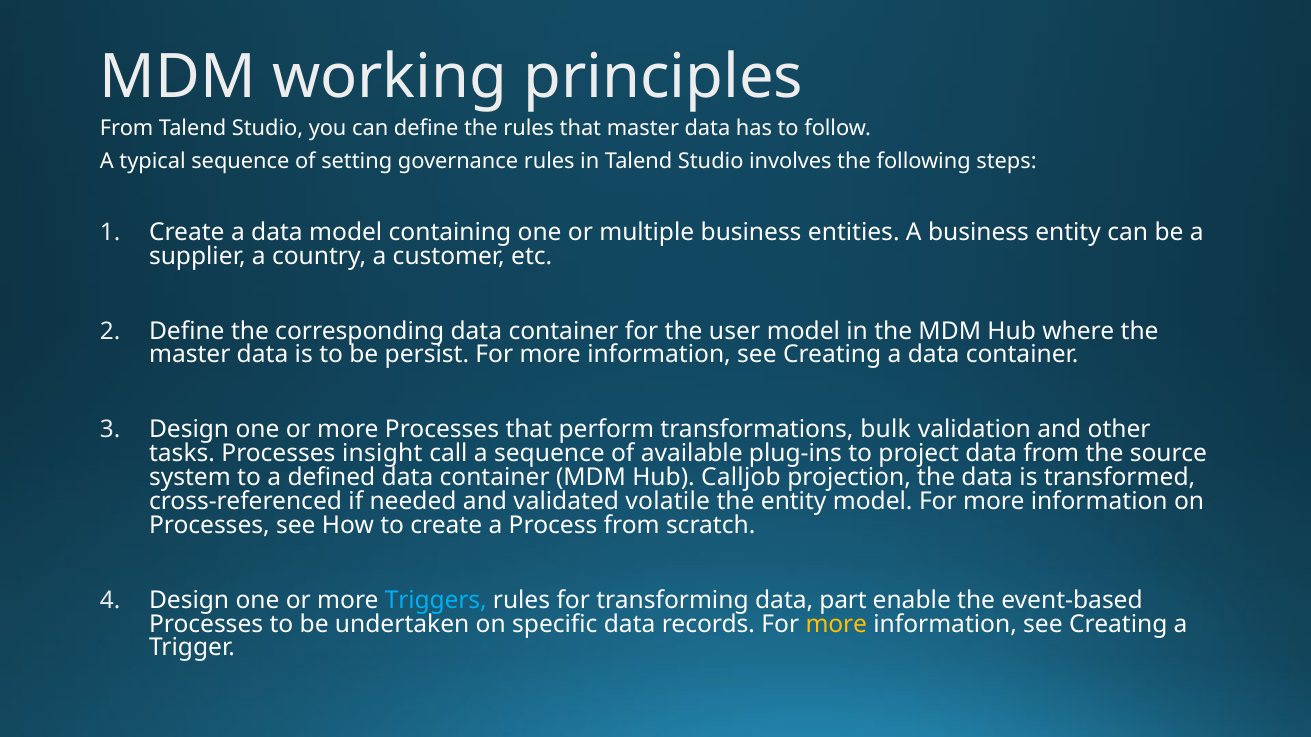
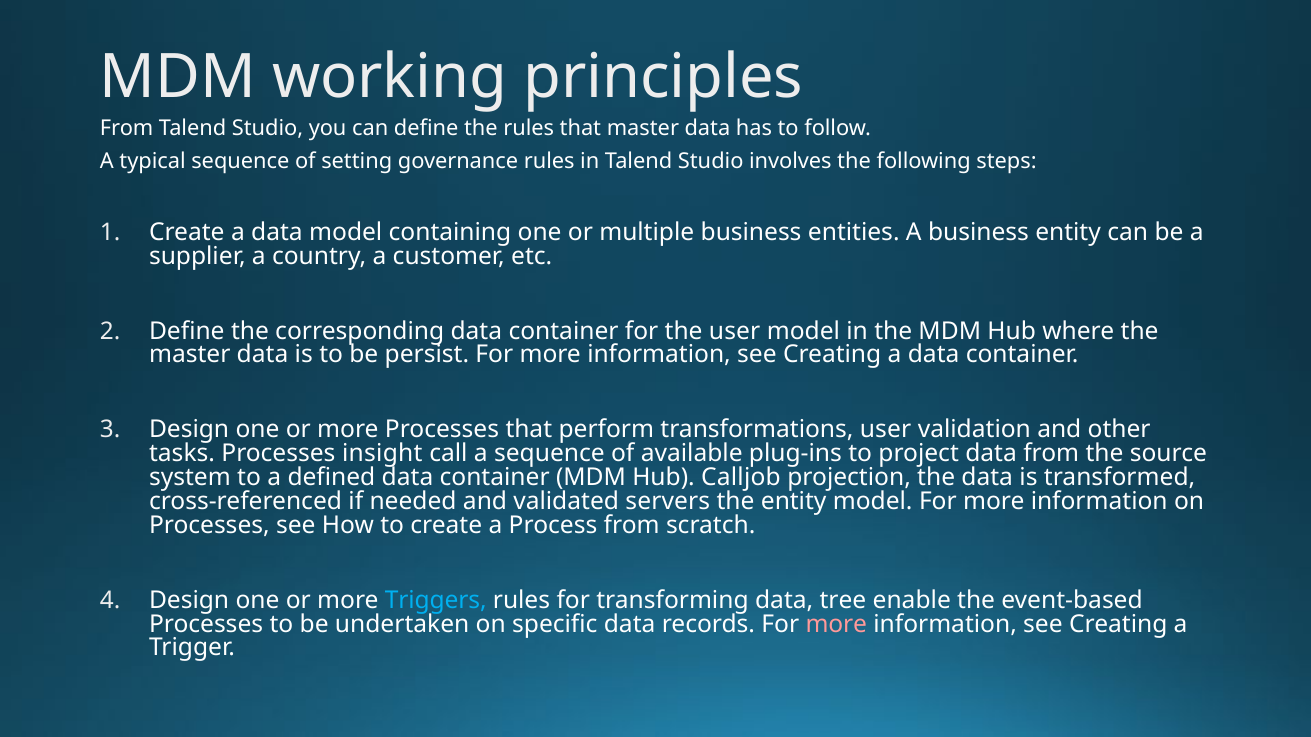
transformations bulk: bulk -> user
volatile: volatile -> servers
part: part -> tree
more at (836, 624) colour: yellow -> pink
